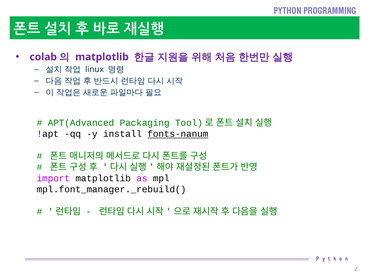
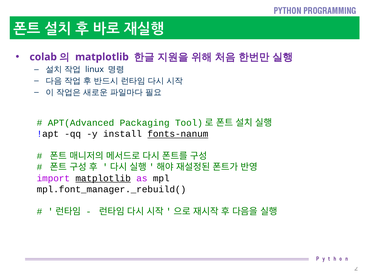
matplotlib at (103, 178) underline: none -> present
